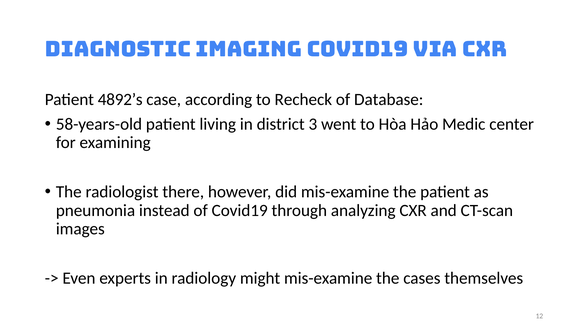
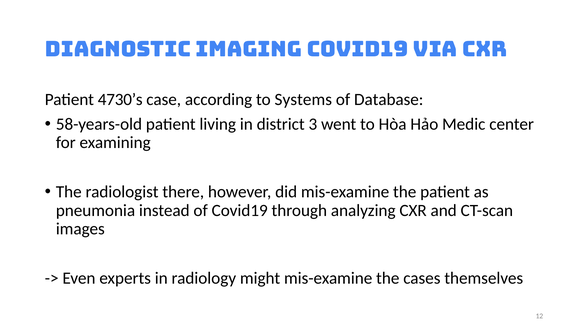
4892’s: 4892’s -> 4730’s
Recheck: Recheck -> Systems
